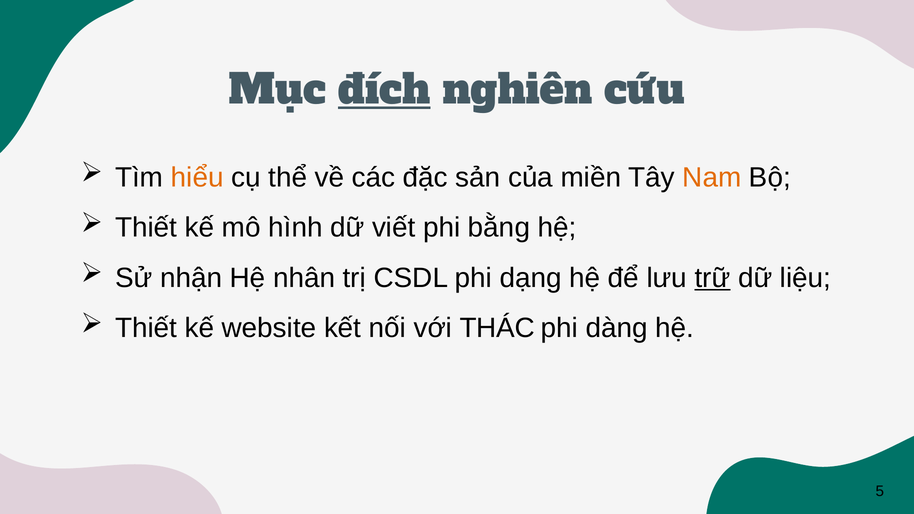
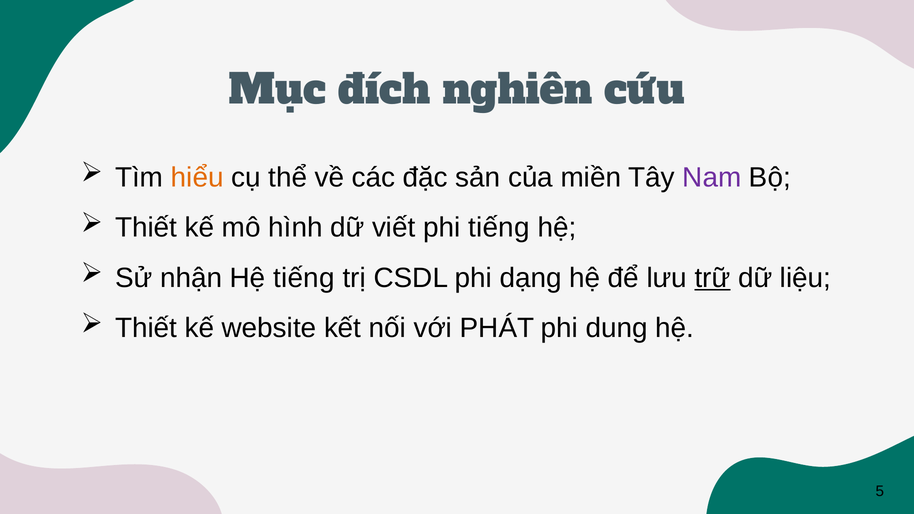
đích underline: present -> none
Nam colour: orange -> purple
phi bằng: bằng -> tiếng
Hệ nhân: nhân -> tiếng
THÁC: THÁC -> PHÁT
dàng: dàng -> dung
